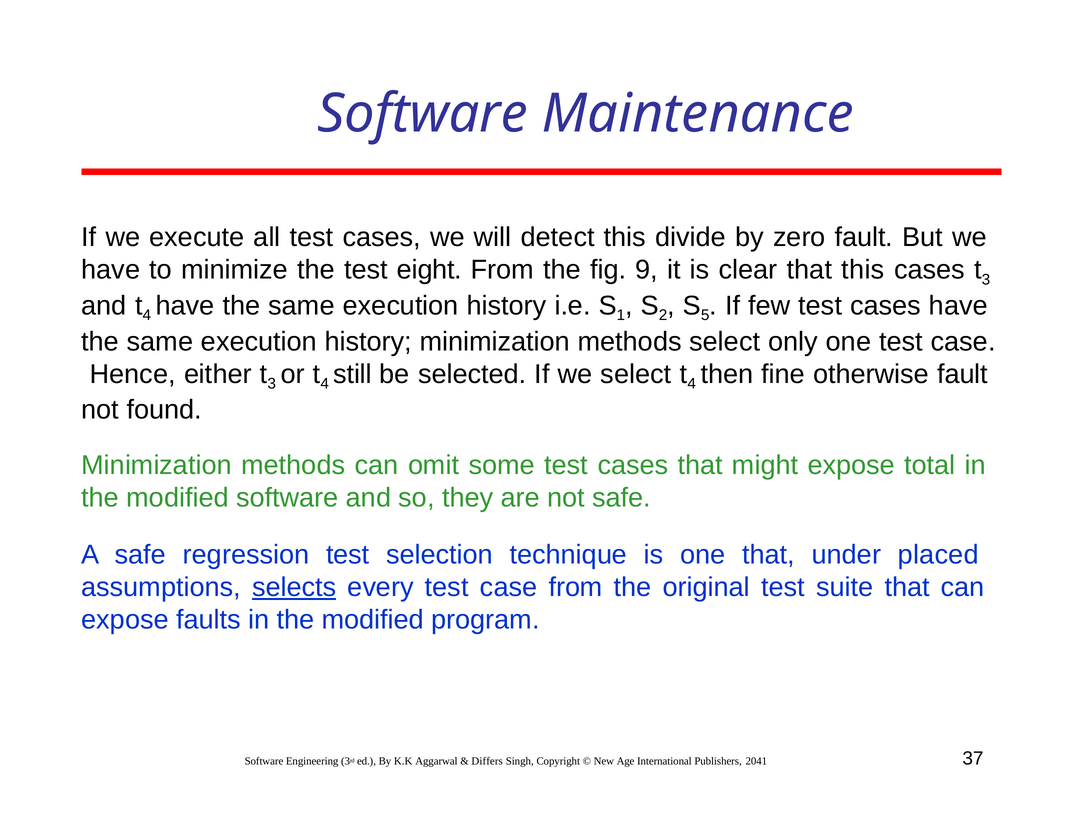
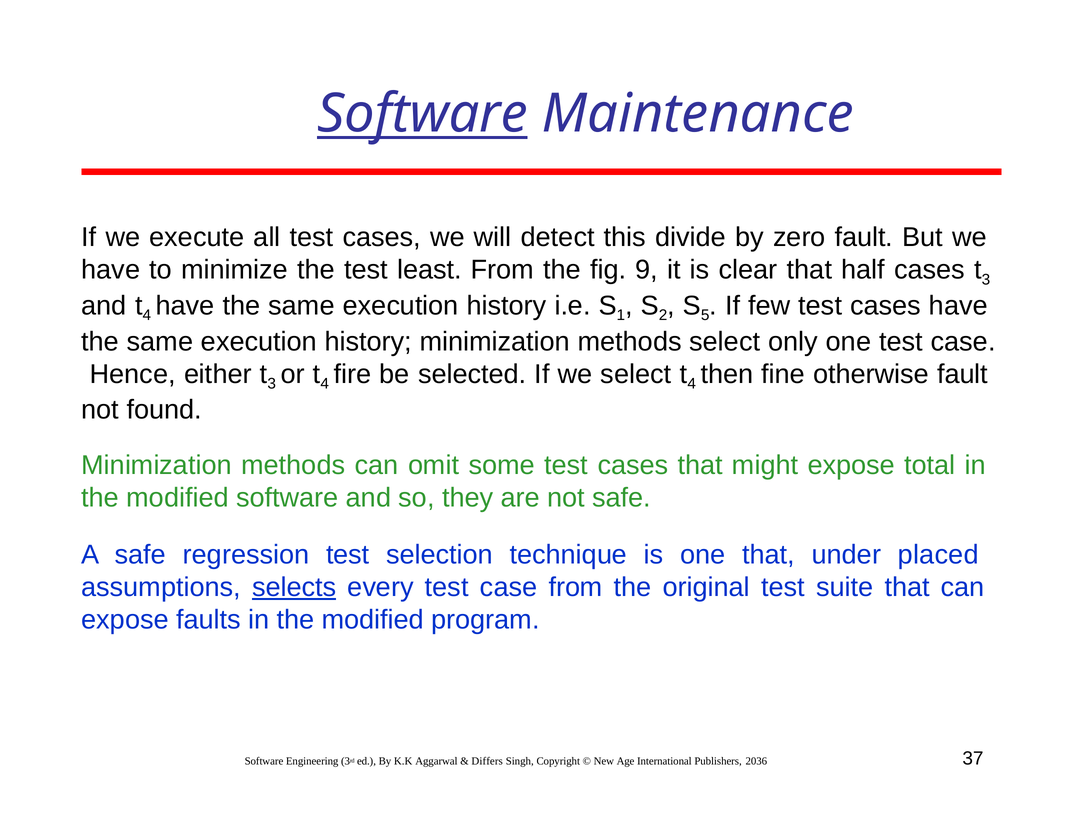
Software at (422, 114) underline: none -> present
eight: eight -> least
that this: this -> half
still: still -> fire
2041: 2041 -> 2036
